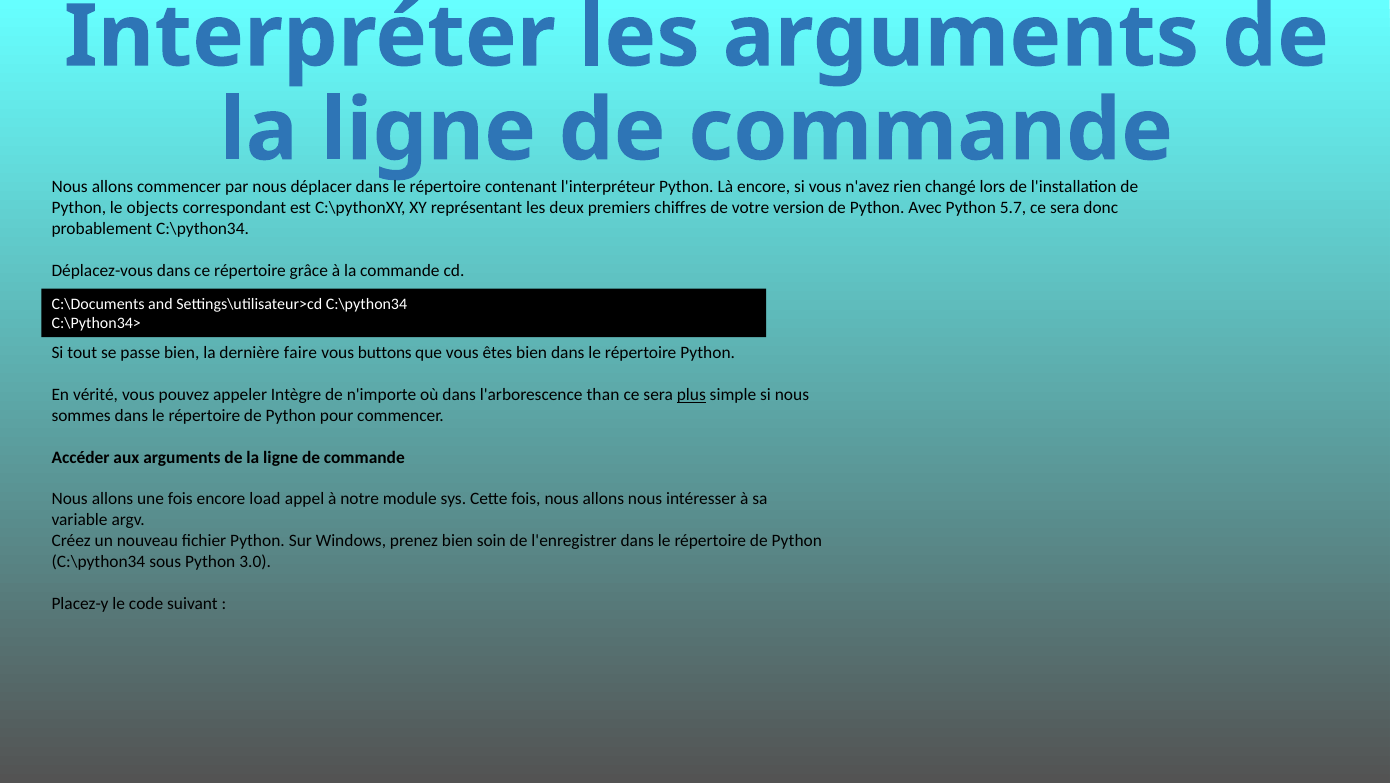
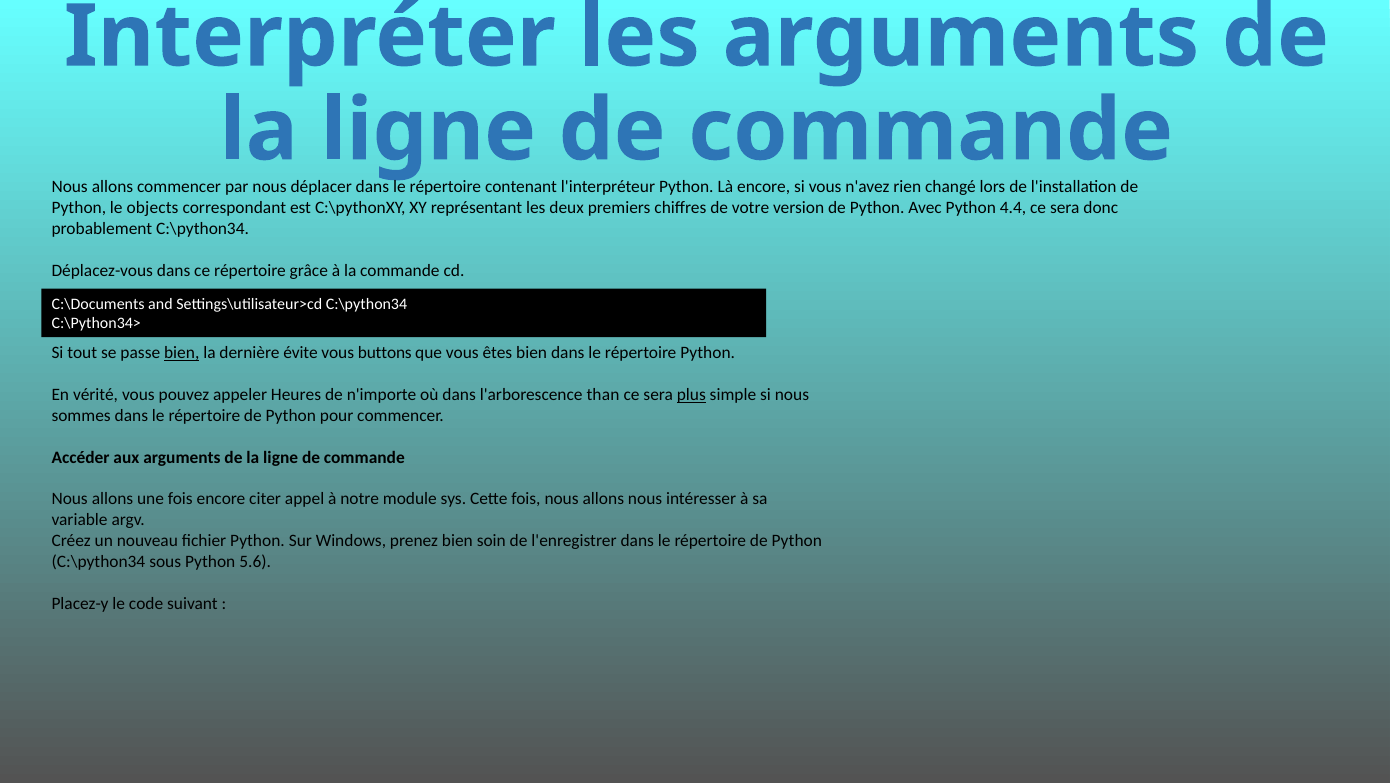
5.7: 5.7 -> 4.4
bien at (182, 353) underline: none -> present
faire: faire -> évite
Intègre: Intègre -> Heures
load: load -> citer
3.0: 3.0 -> 5.6
